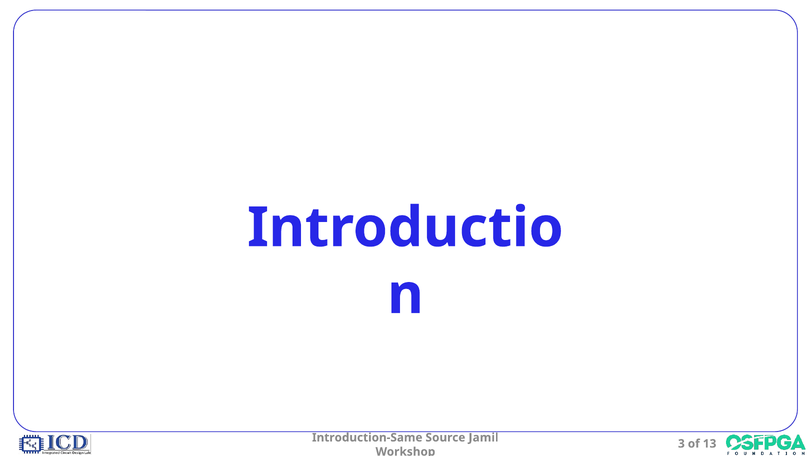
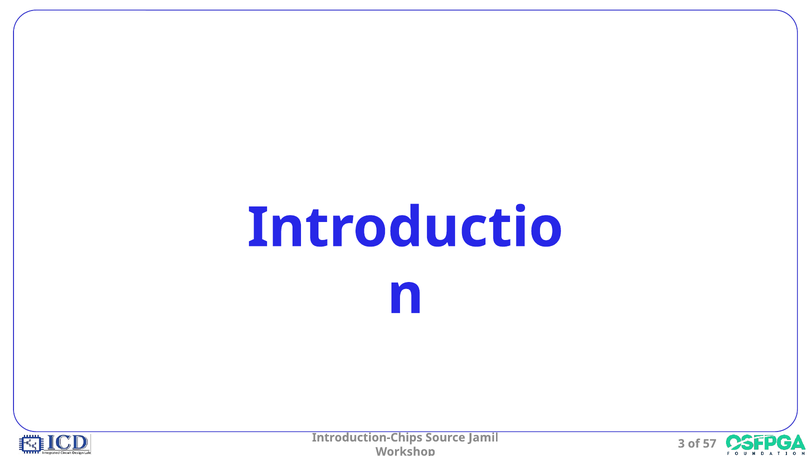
Introduction-Same: Introduction-Same -> Introduction-Chips
13: 13 -> 57
